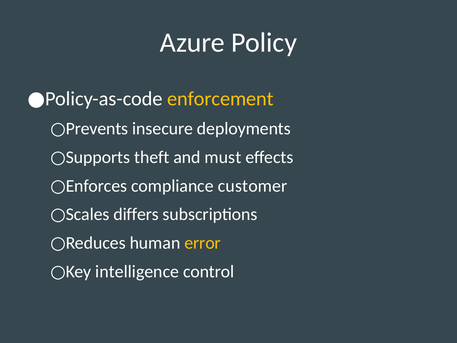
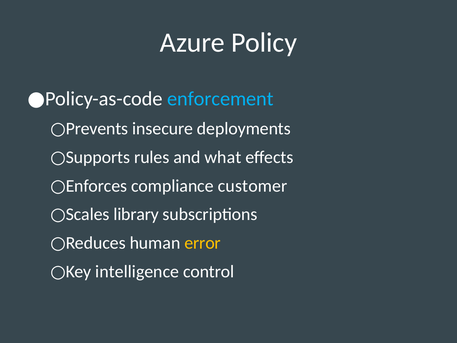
enforcement colour: yellow -> light blue
theft: theft -> rules
must: must -> what
differs: differs -> library
